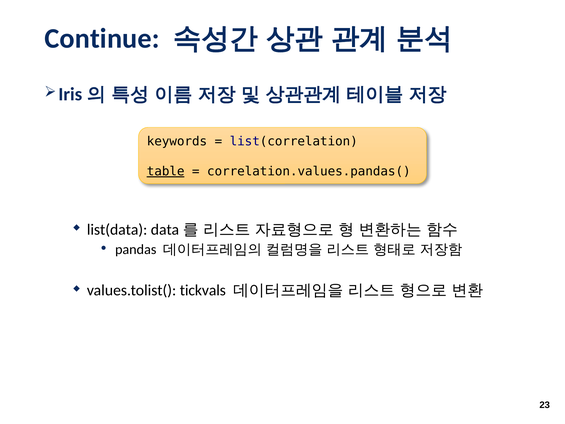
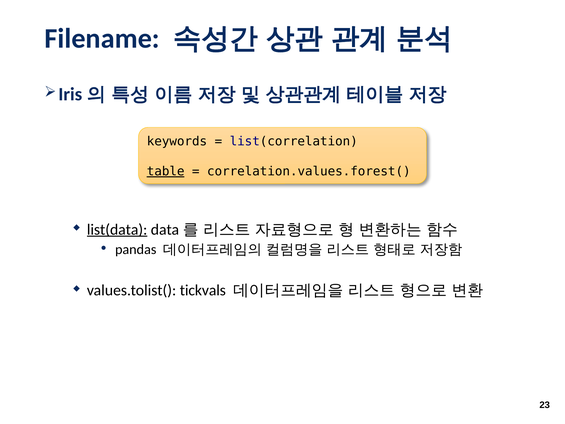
Continue: Continue -> Filename
correlation.values.pandas(: correlation.values.pandas( -> correlation.values.forest(
list(data underline: none -> present
